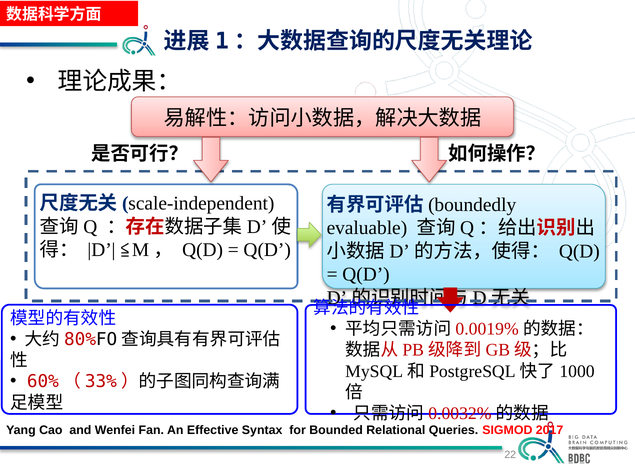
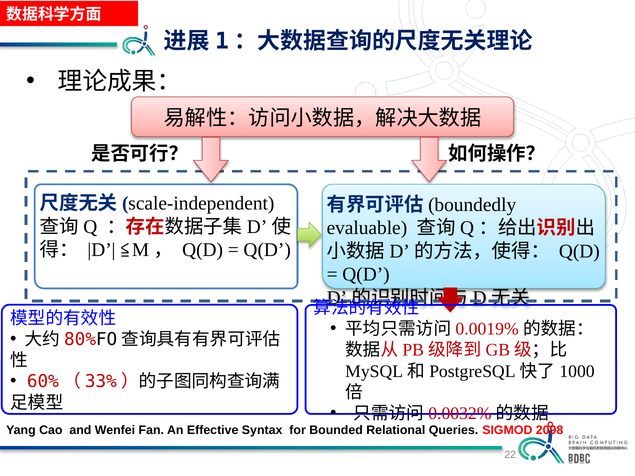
2017: 2017 -> 2098
